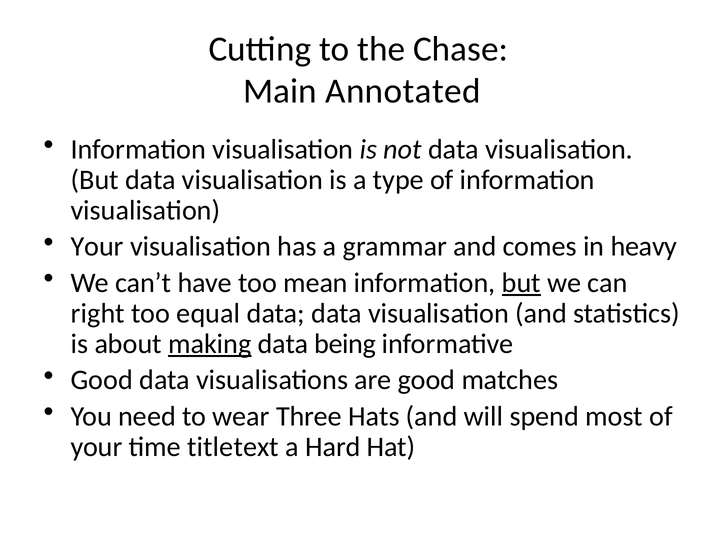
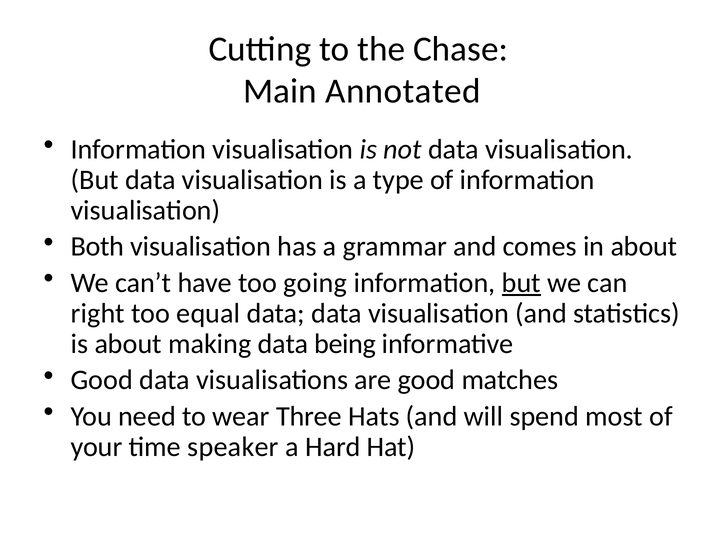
Your at (97, 247): Your -> Both
in heavy: heavy -> about
mean: mean -> going
making underline: present -> none
titletext: titletext -> speaker
